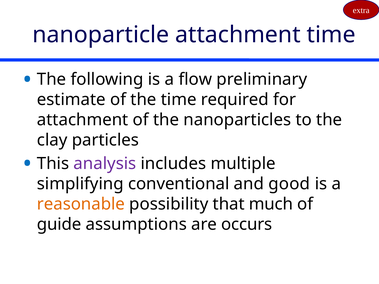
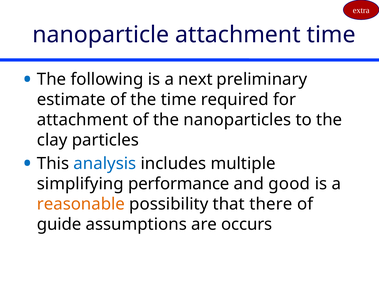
flow: flow -> next
analysis colour: purple -> blue
conventional: conventional -> performance
much: much -> there
